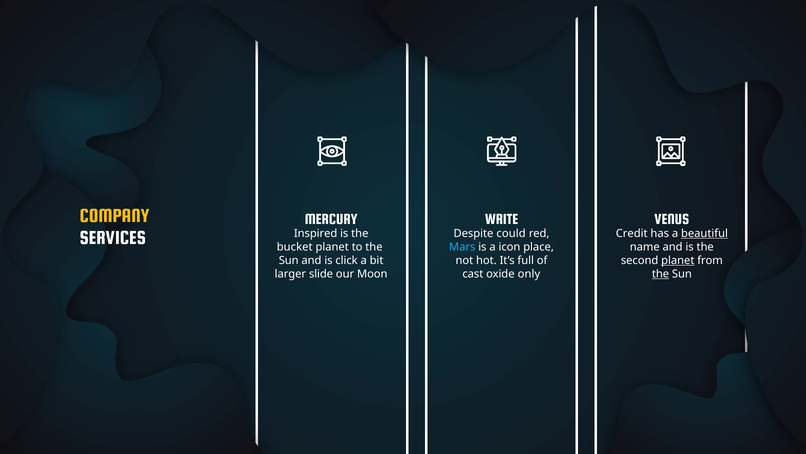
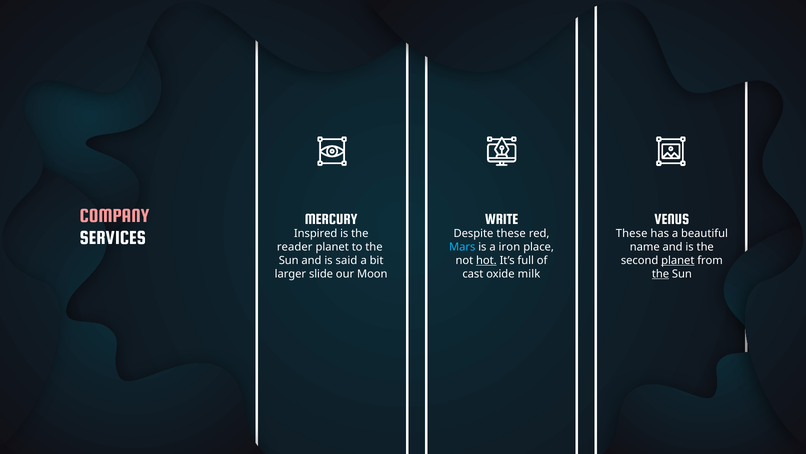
COMPANY colour: yellow -> pink
Despite could: could -> these
Credit at (632, 233): Credit -> These
beautiful underline: present -> none
bucket: bucket -> reader
icon: icon -> iron
click: click -> said
hot underline: none -> present
only: only -> milk
